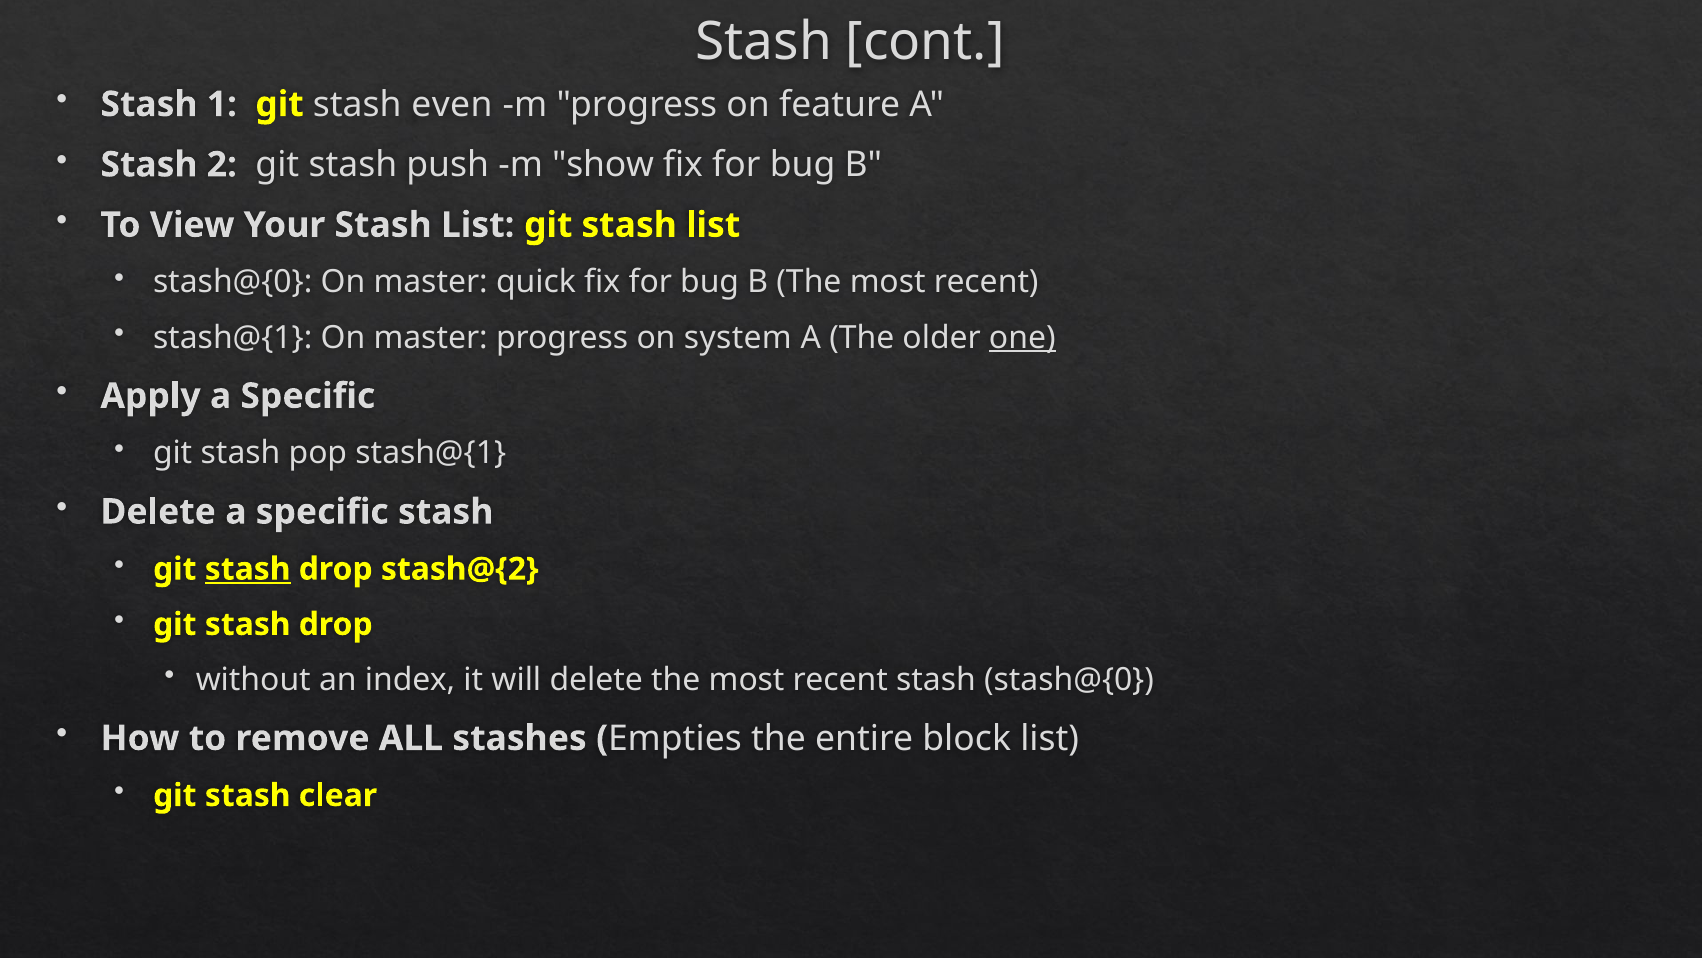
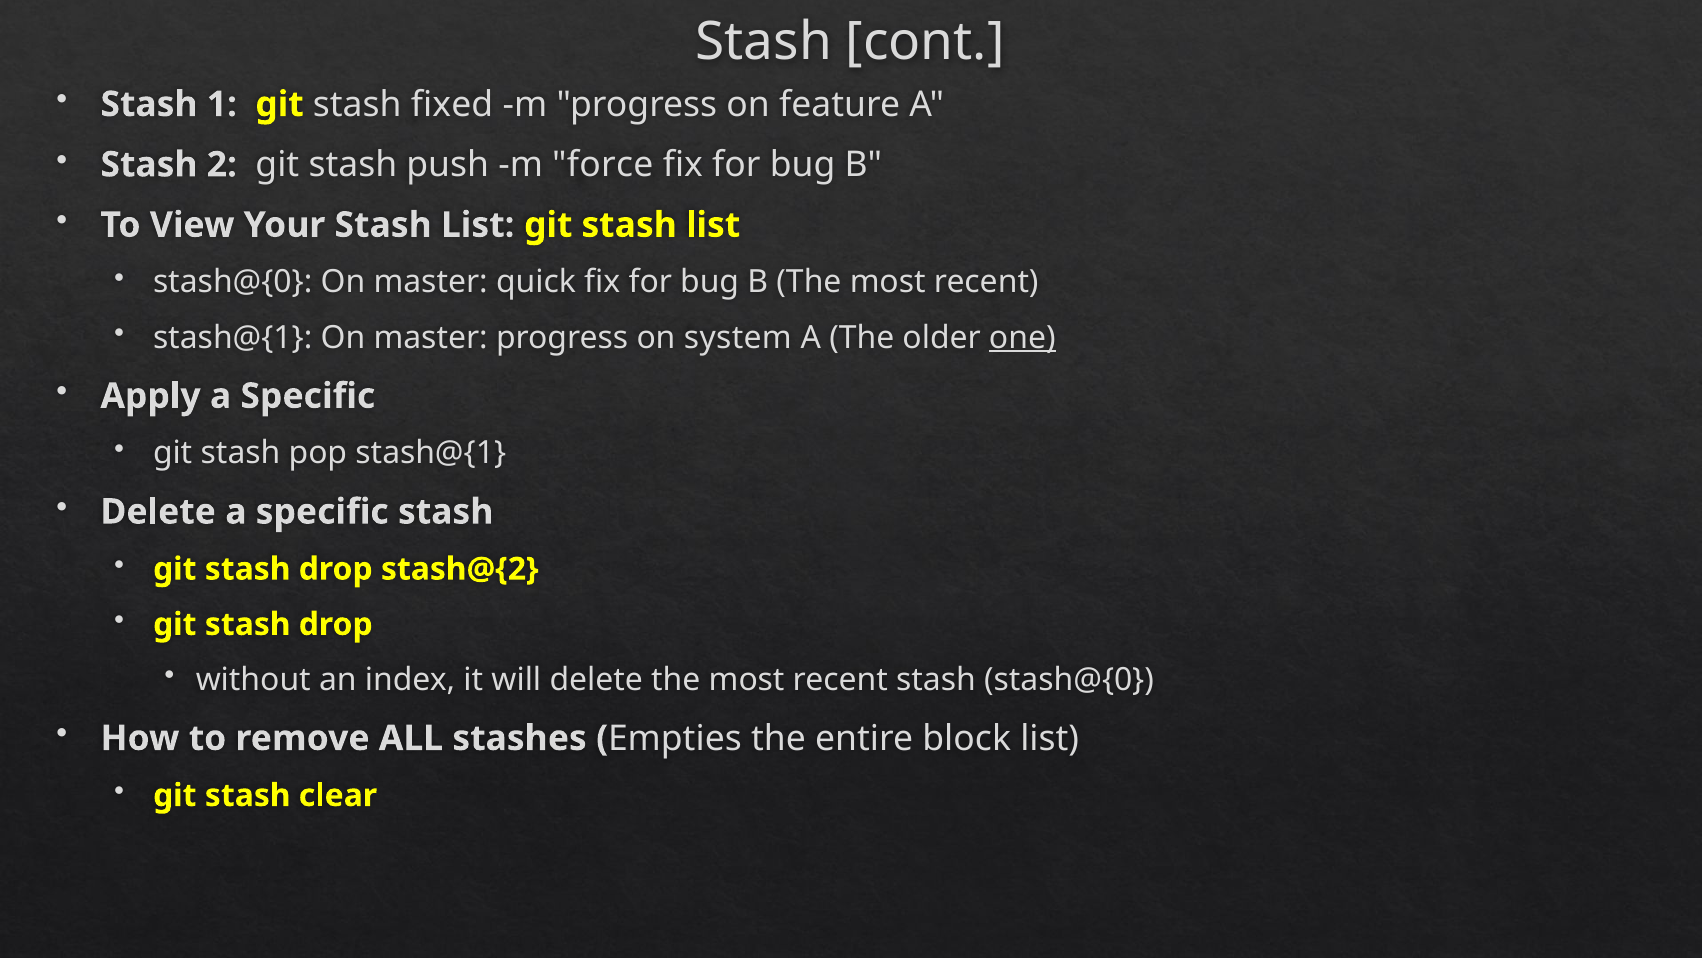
even: even -> fixed
show: show -> force
stash at (248, 569) underline: present -> none
